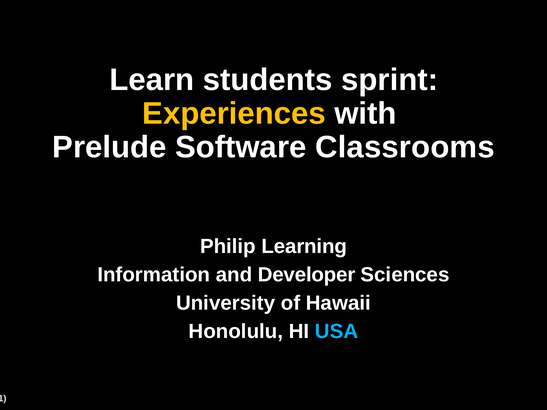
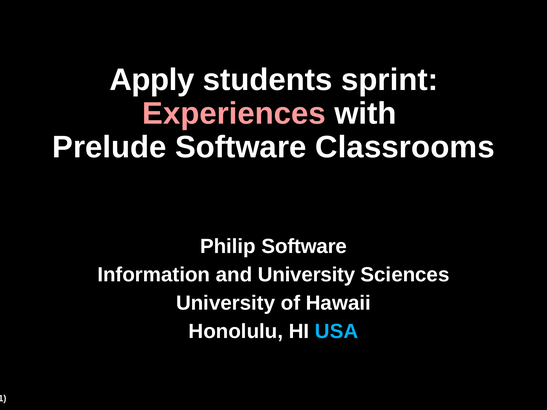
Learn: Learn -> Apply
Experiences colour: yellow -> pink
Philip Learning: Learning -> Software
and Developer: Developer -> University
